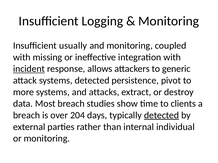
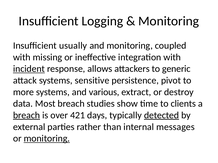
systems detected: detected -> sensitive
attacks: attacks -> various
breach at (27, 116) underline: none -> present
204: 204 -> 421
individual: individual -> messages
monitoring at (47, 139) underline: none -> present
